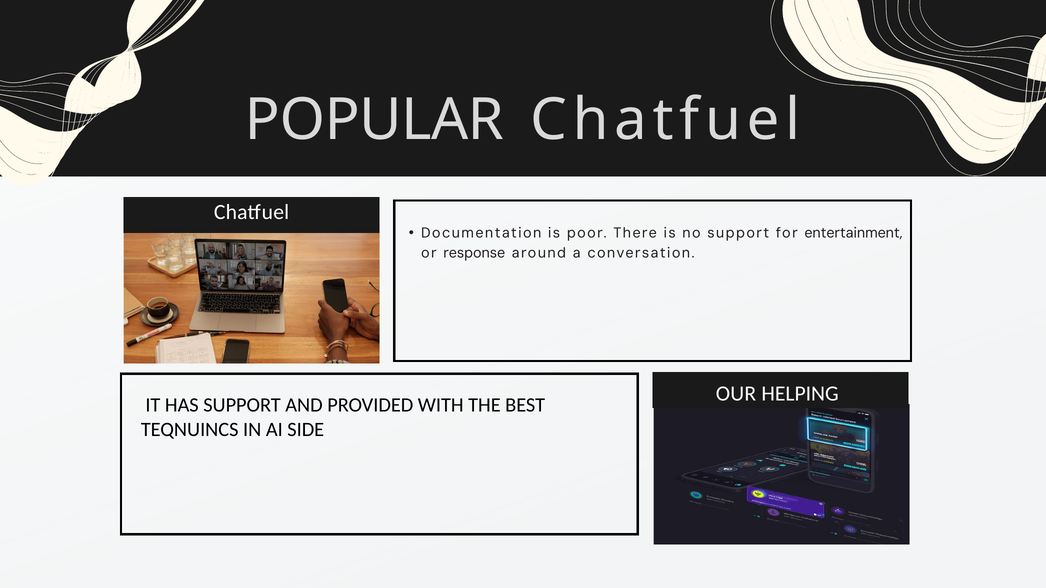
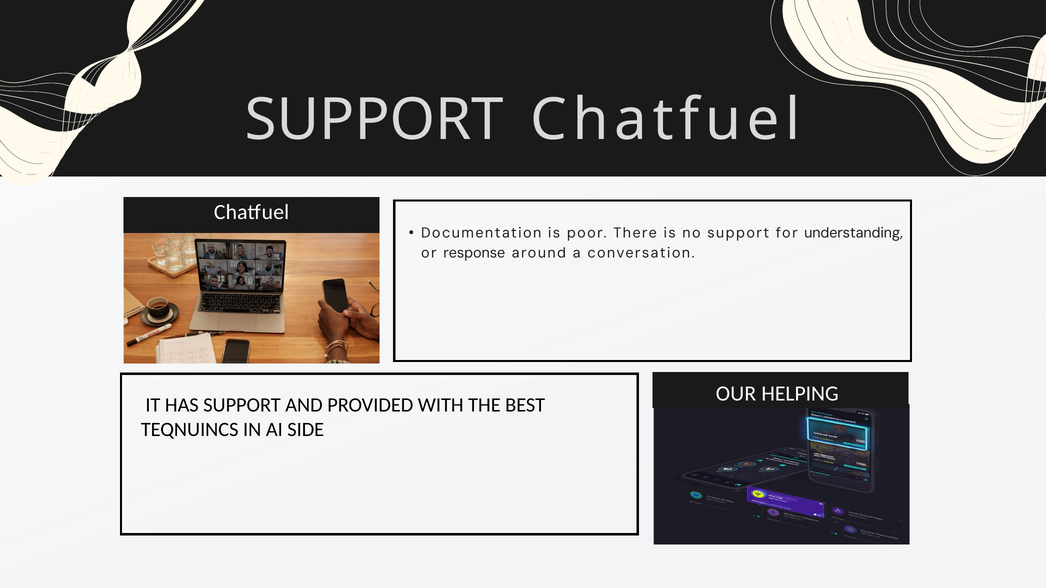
POPULAR at (375, 120): POPULAR -> SUPPORT
entertainment: entertainment -> understanding
